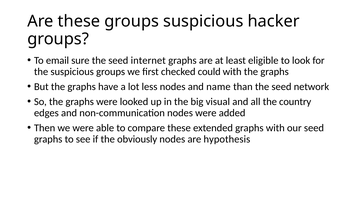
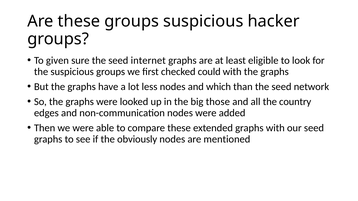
email: email -> given
name: name -> which
visual: visual -> those
hypothesis: hypothesis -> mentioned
